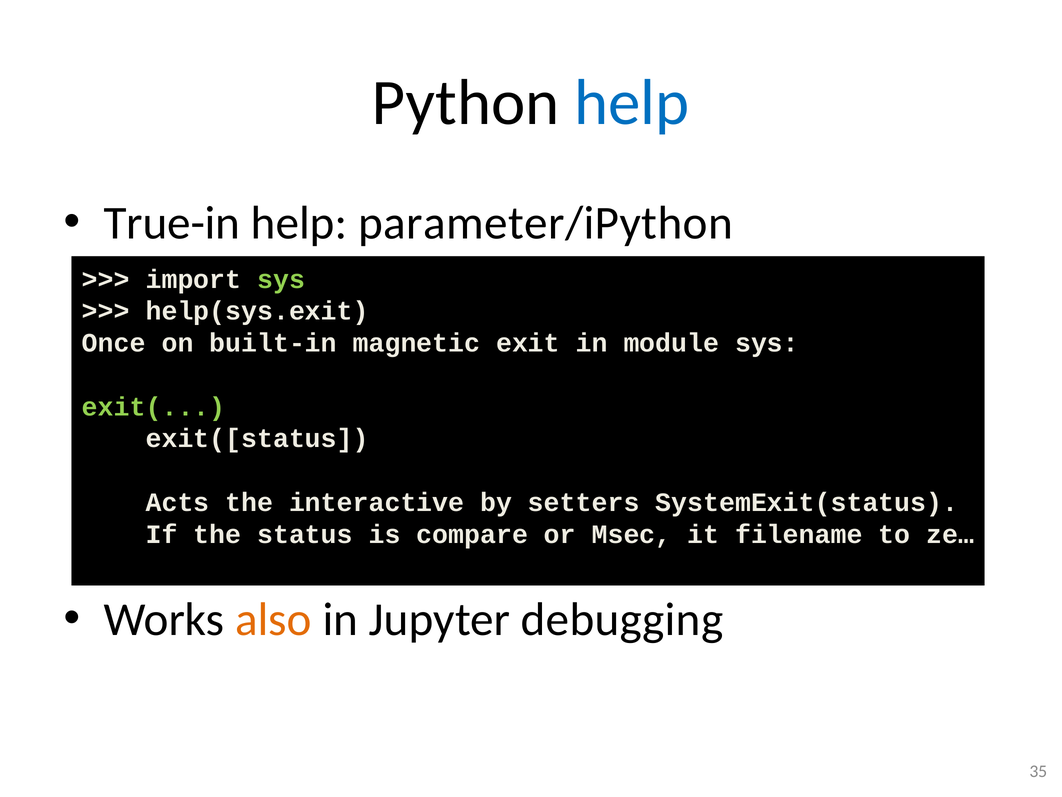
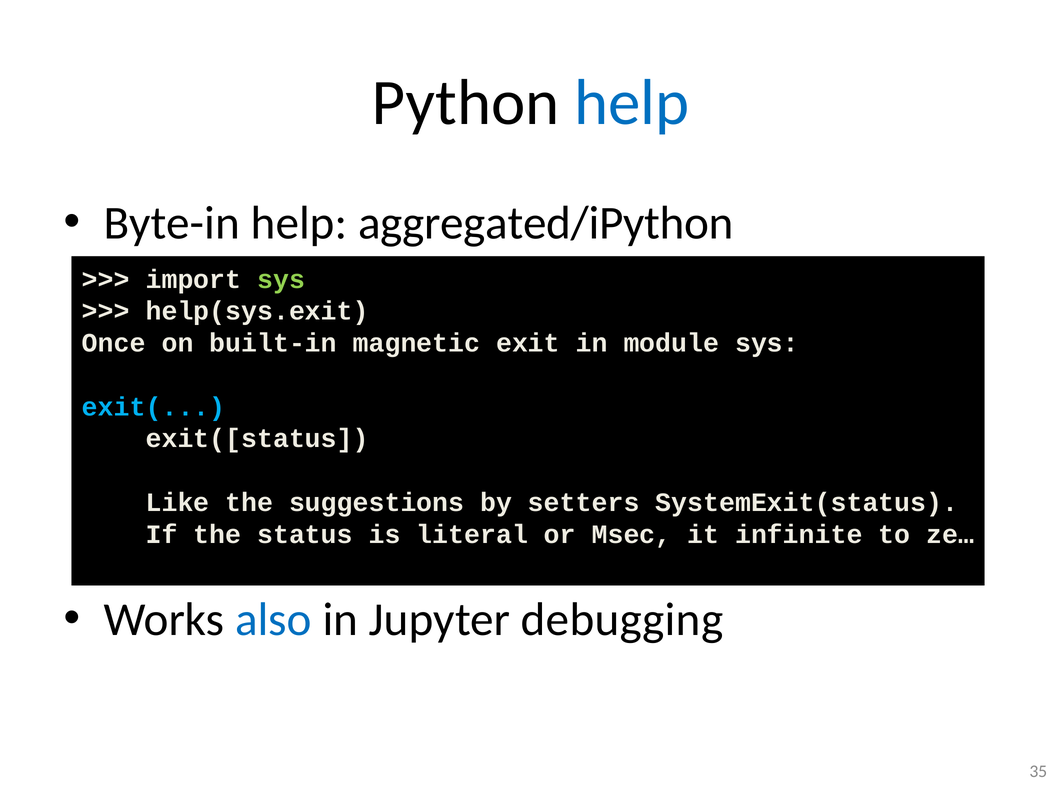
True-in: True-in -> Byte-in
parameter/iPython: parameter/iPython -> aggregated/iPython
exit( colour: light green -> light blue
Acts: Acts -> Like
interactive: interactive -> suggestions
compare: compare -> literal
filename: filename -> infinite
also colour: orange -> blue
